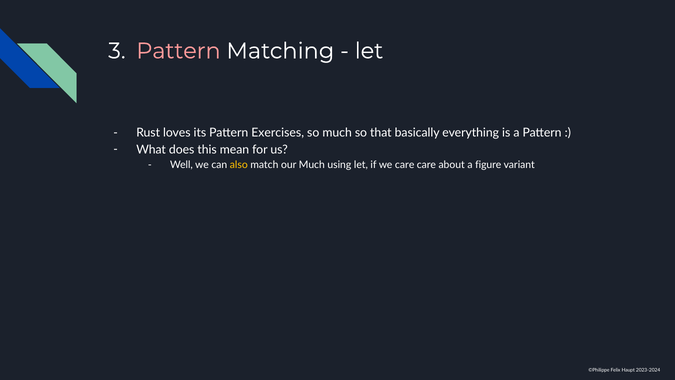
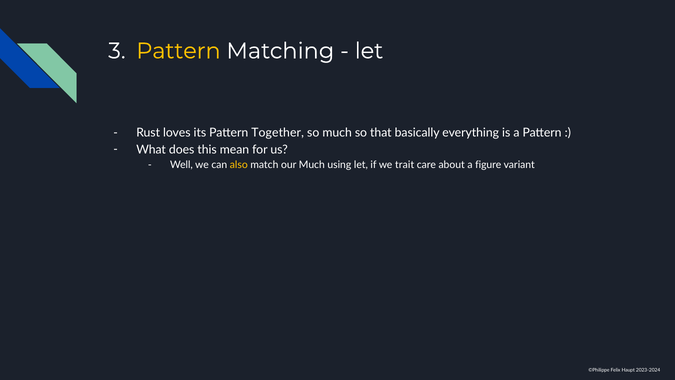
Pattern at (178, 51) colour: pink -> yellow
Exercises: Exercises -> Together
we care: care -> trait
